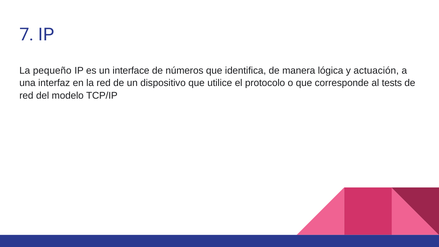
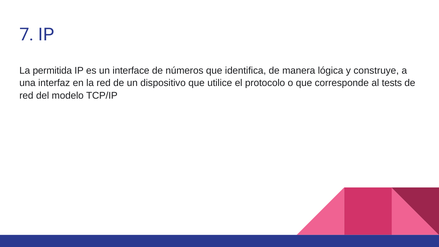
pequeño: pequeño -> permitida
actuación: actuación -> construye
